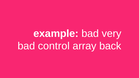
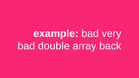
control: control -> double
